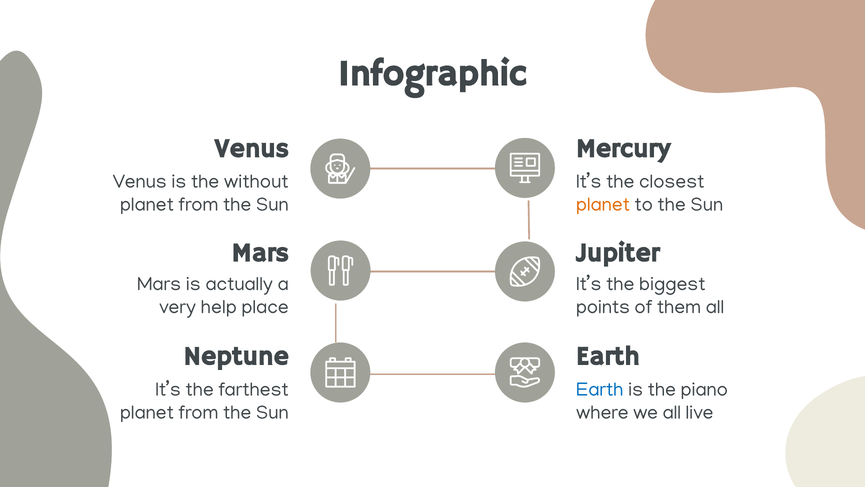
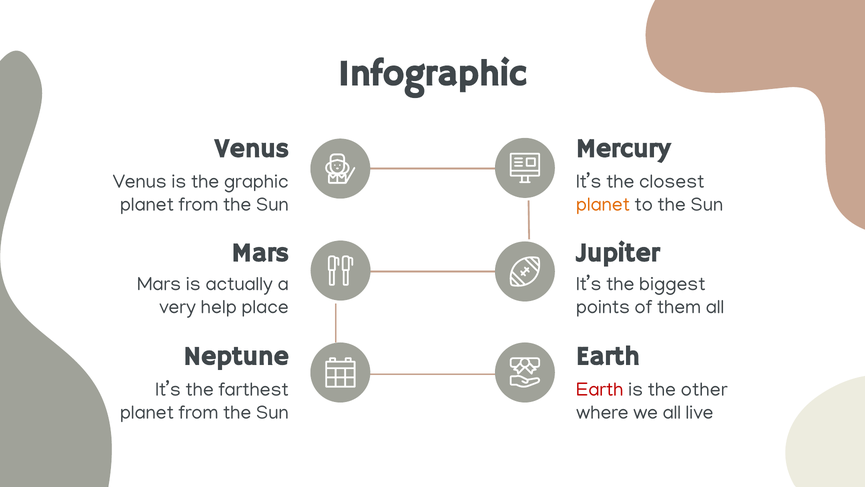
without: without -> graphic
Earth at (600, 389) colour: blue -> red
piano: piano -> other
